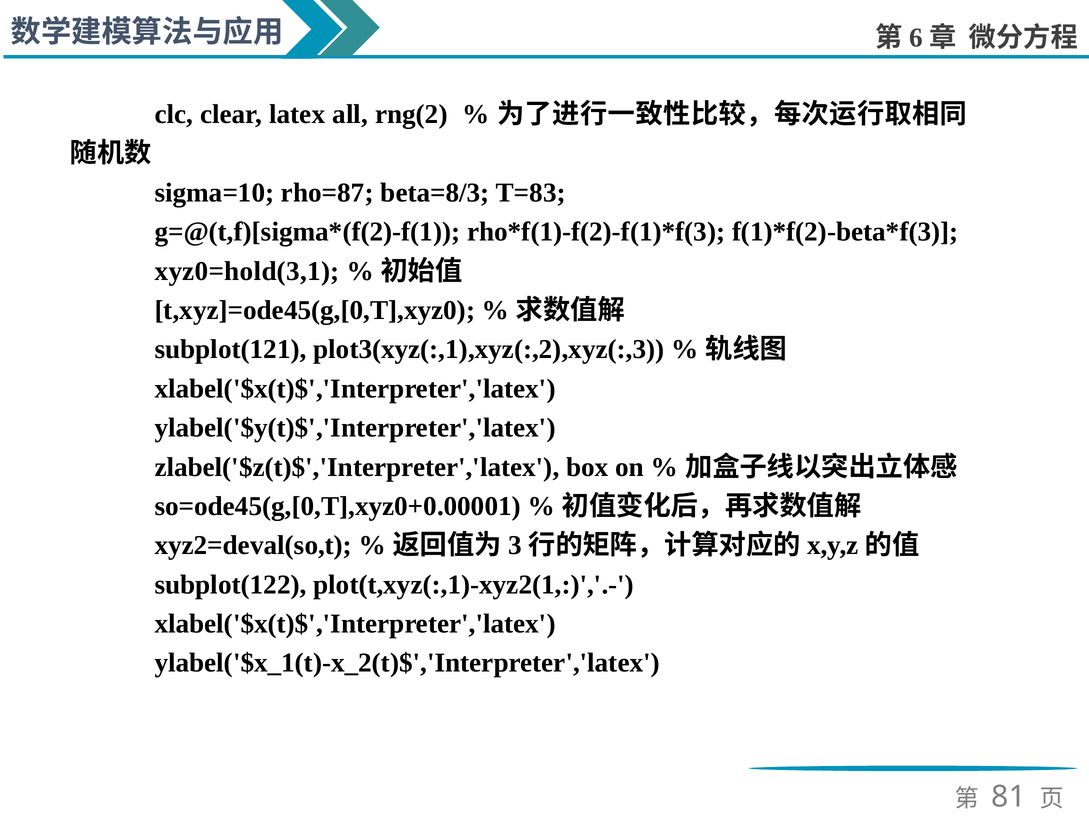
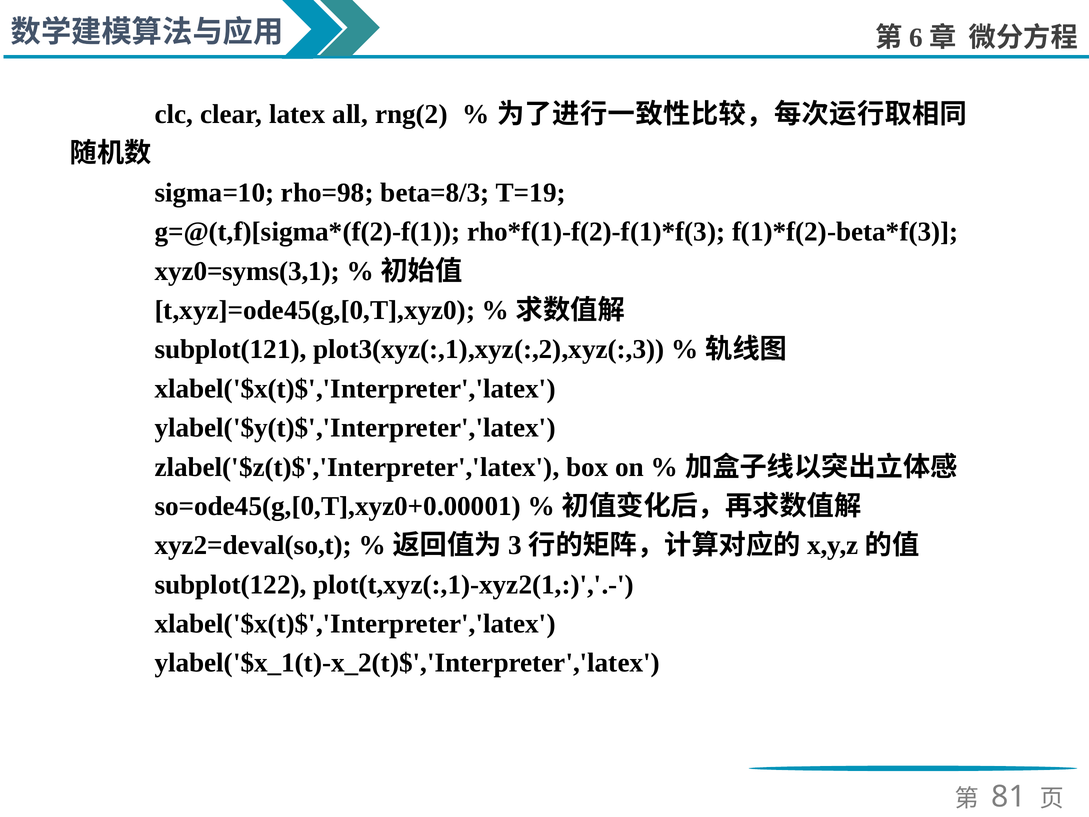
rho=87: rho=87 -> rho=98
T=83: T=83 -> T=19
xyz0=hold(3,1: xyz0=hold(3,1 -> xyz0=syms(3,1
